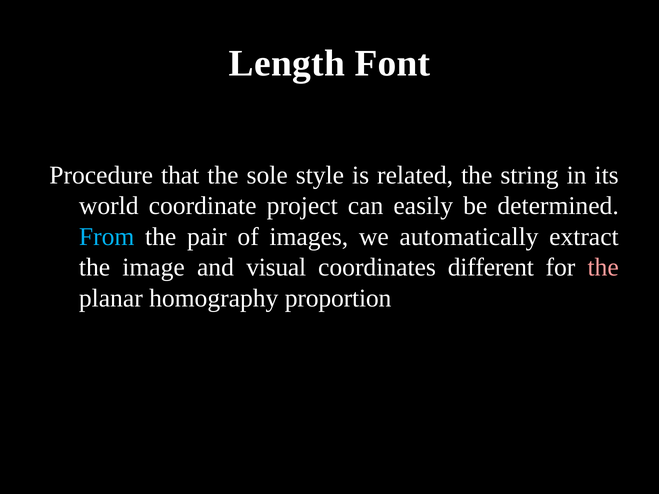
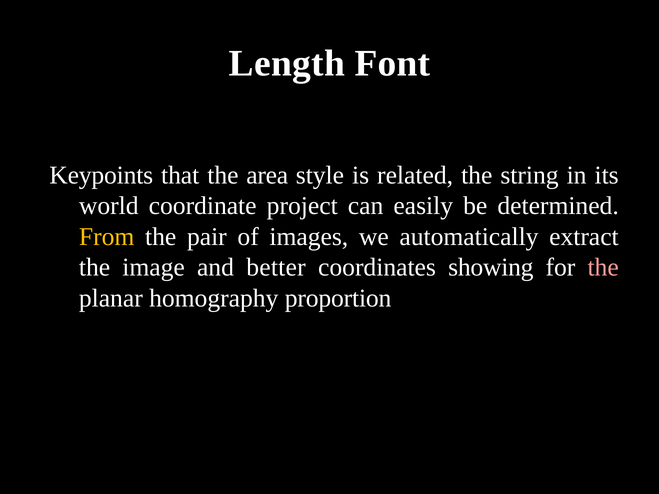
Procedure: Procedure -> Keypoints
sole: sole -> area
From colour: light blue -> yellow
visual: visual -> better
different: different -> showing
